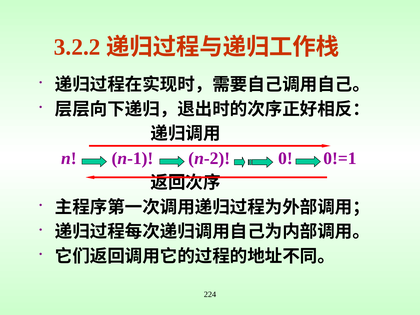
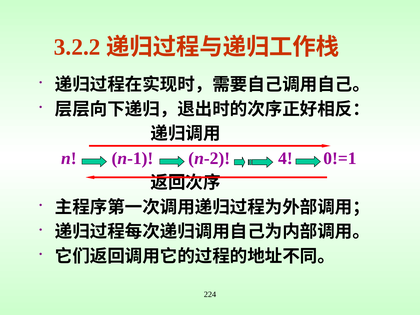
0: 0 -> 4
